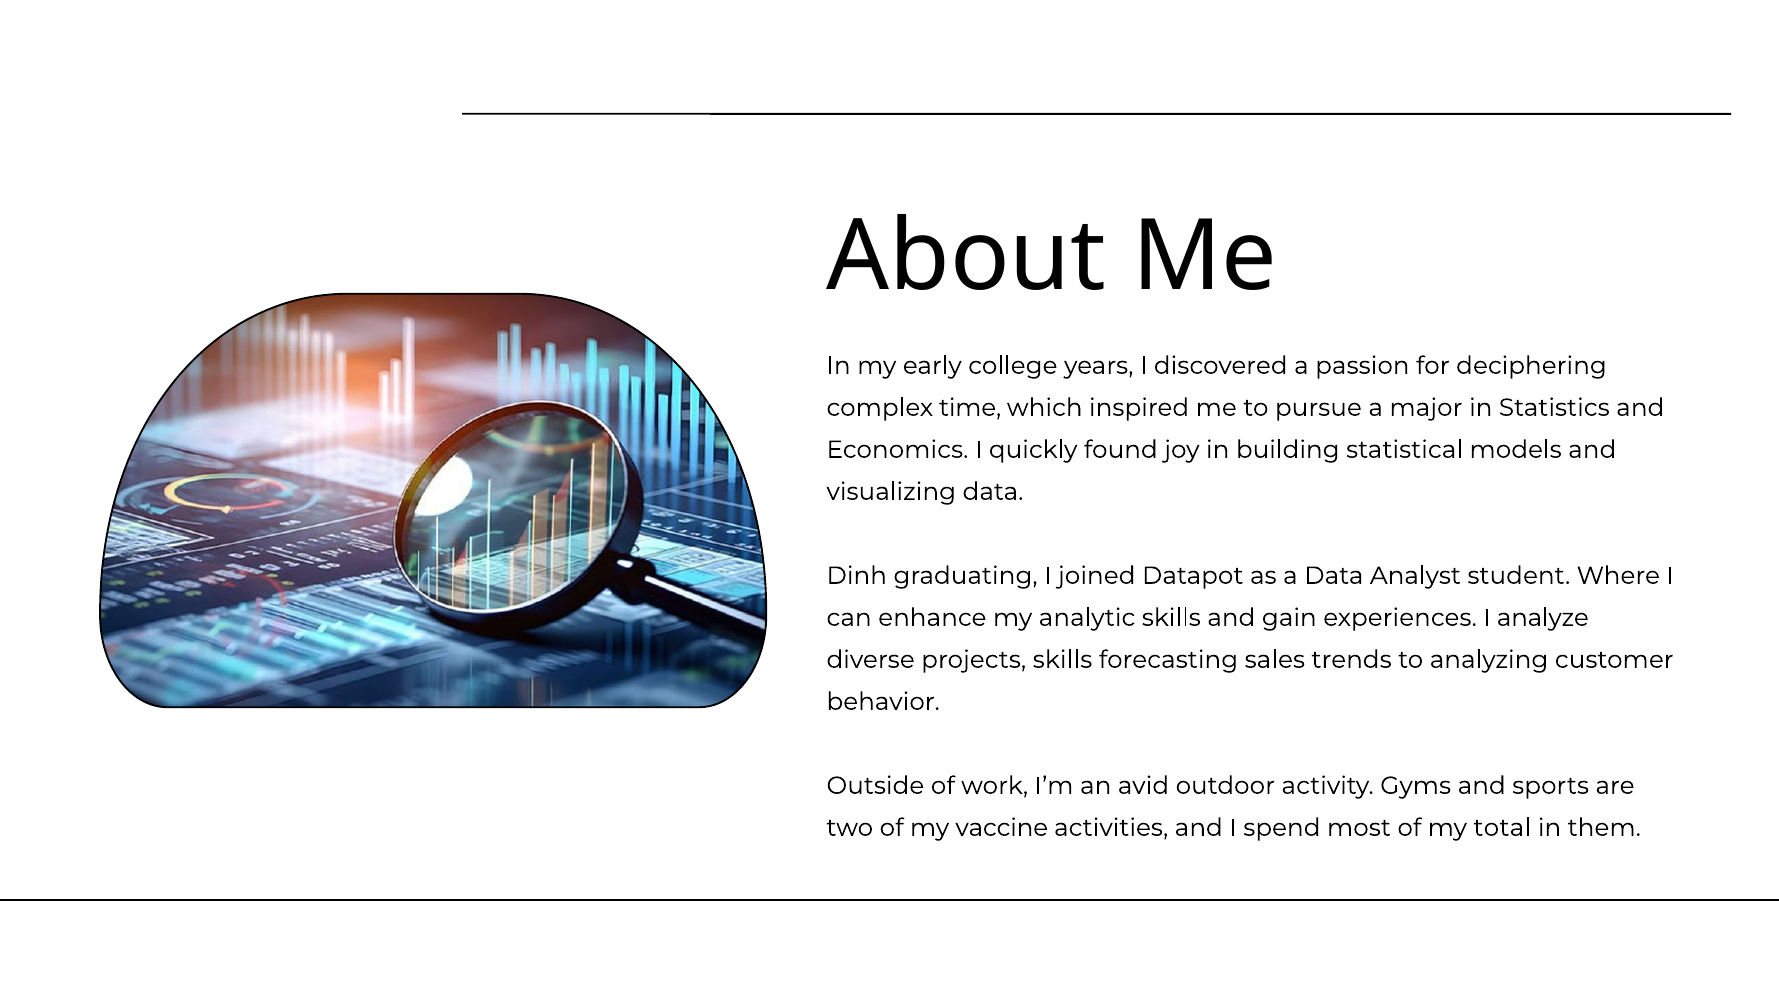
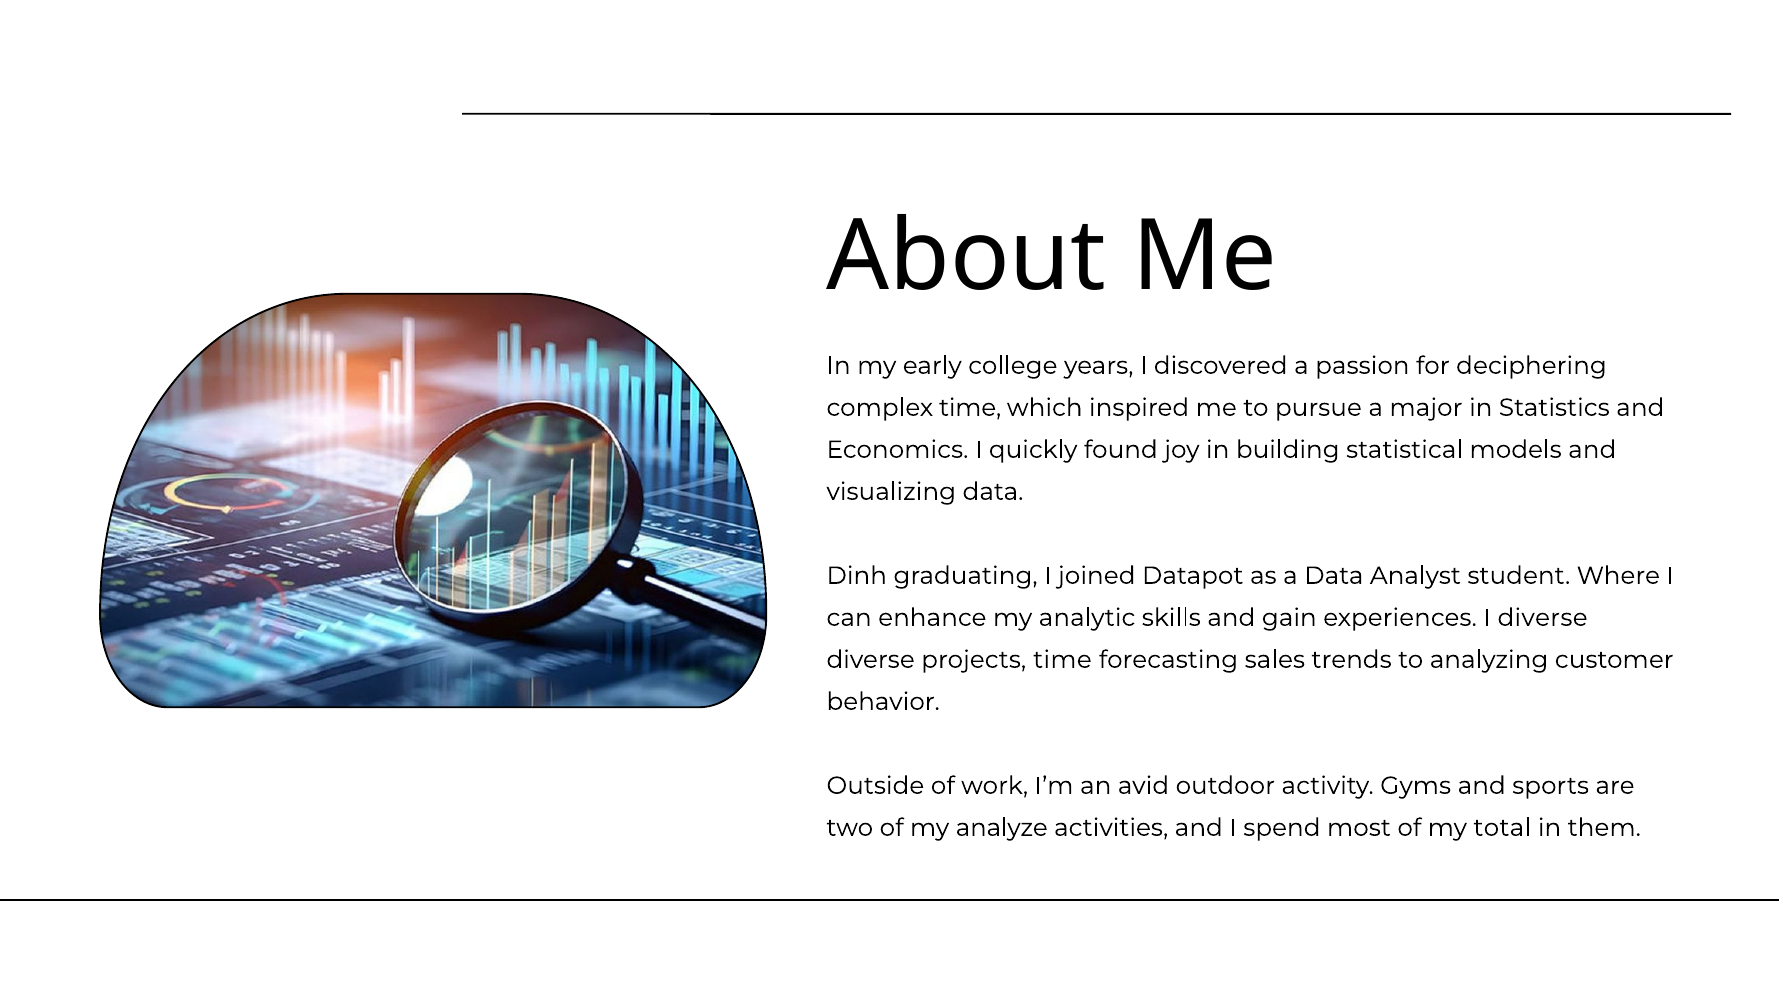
I analyze: analyze -> diverse
projects skills: skills -> time
vaccine: vaccine -> analyze
